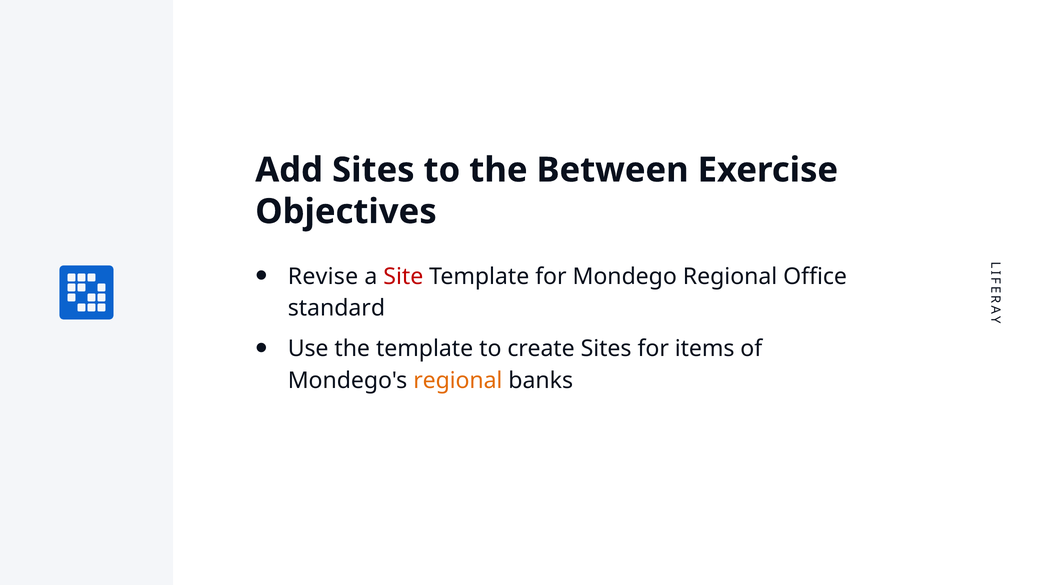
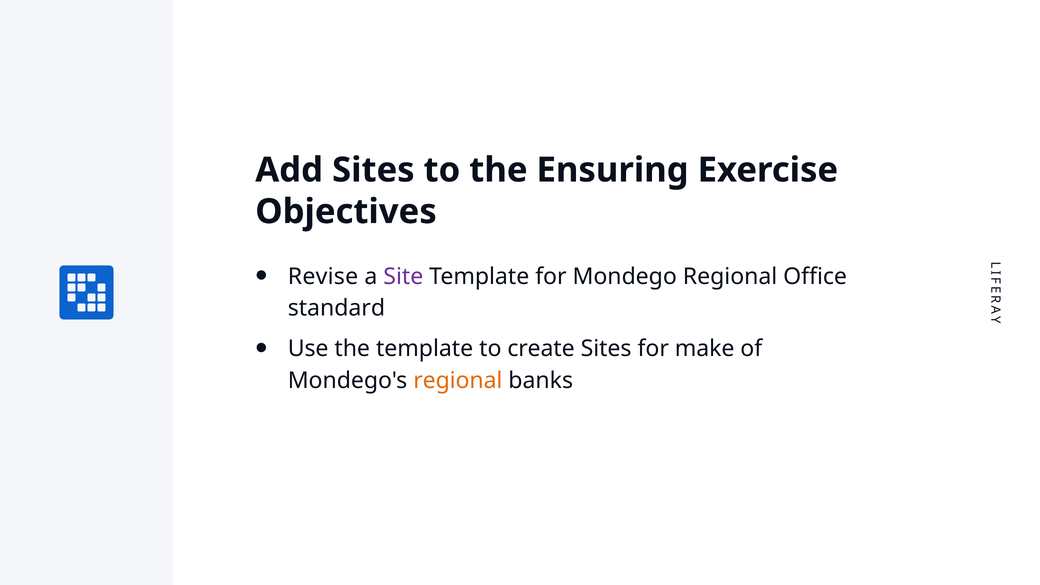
Between: Between -> Ensuring
Site colour: red -> purple
items: items -> make
